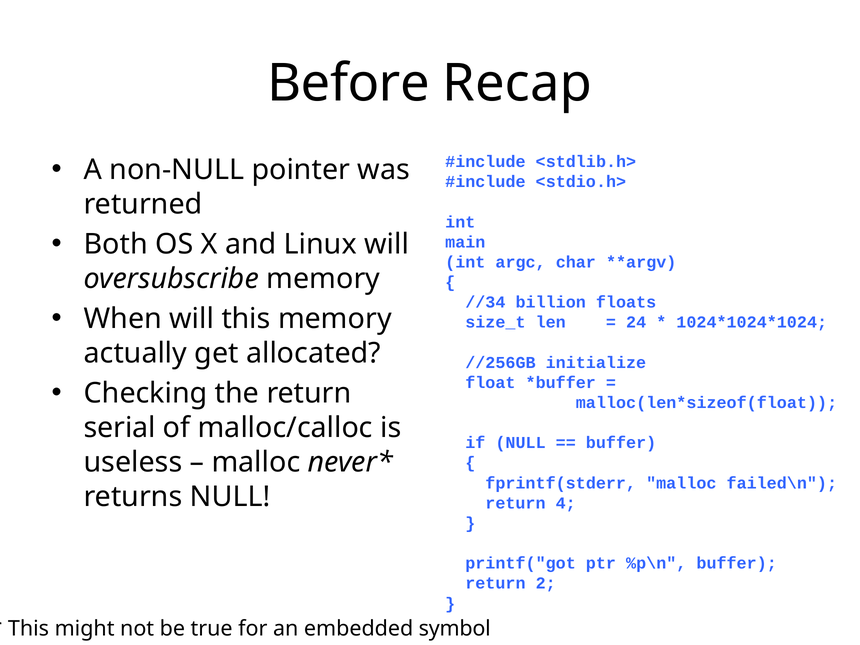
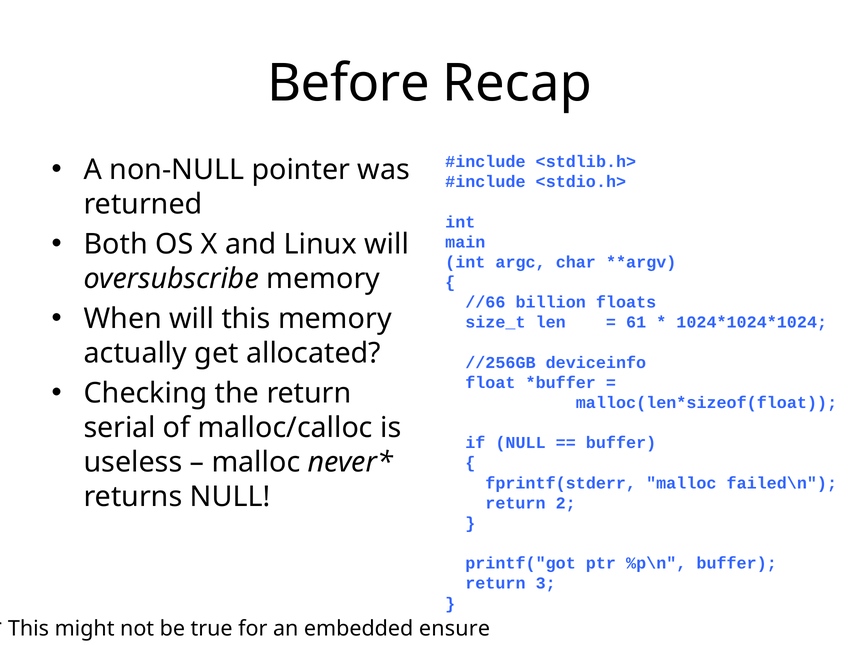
//34: //34 -> //66
24: 24 -> 61
initialize: initialize -> deviceinfo
4: 4 -> 2
2: 2 -> 3
symbol: symbol -> ensure
